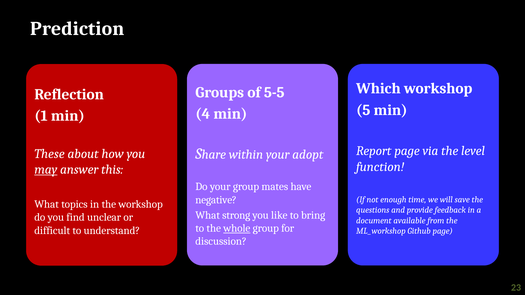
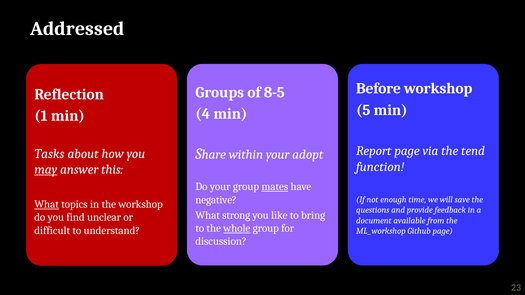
Prediction: Prediction -> Addressed
Which: Which -> Before
5-5: 5-5 -> 8-5
level: level -> tend
These: These -> Tasks
mates underline: none -> present
What at (47, 204) underline: none -> present
